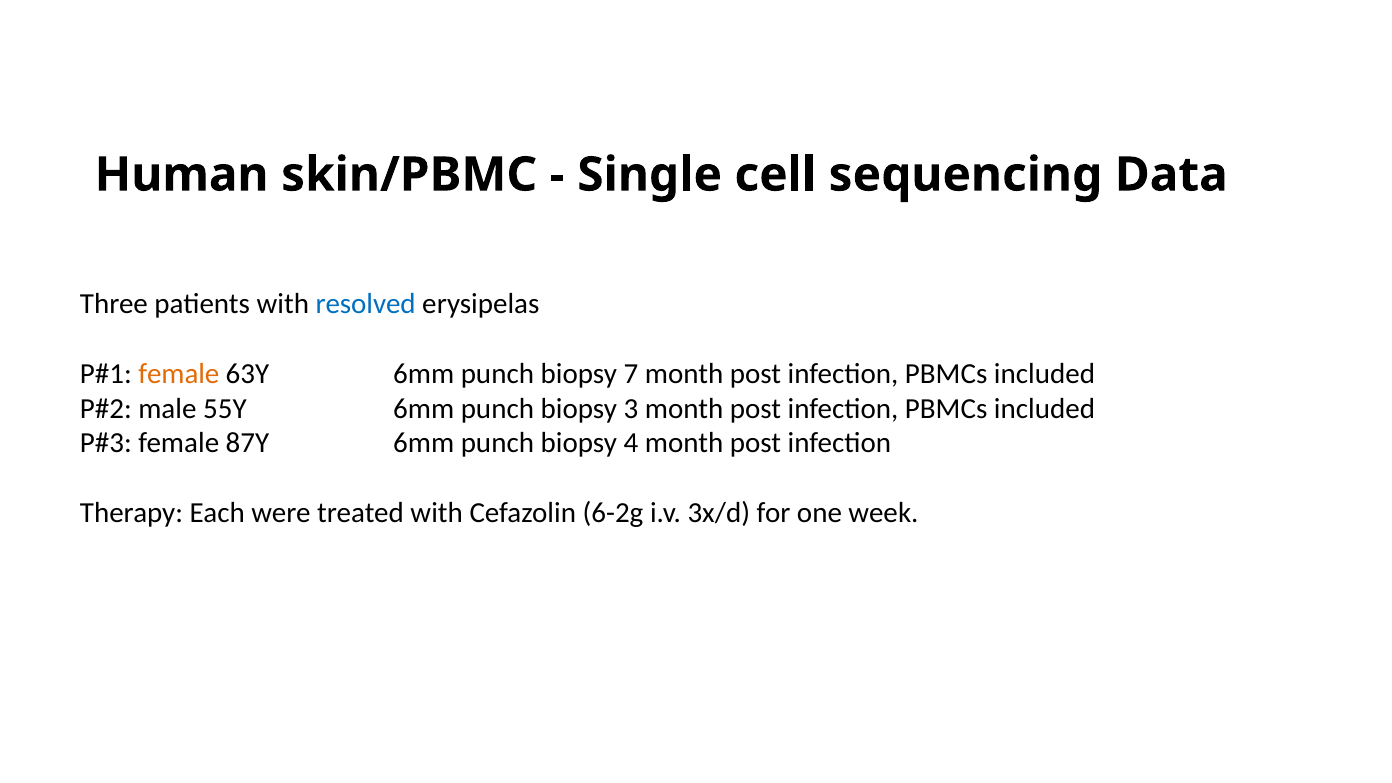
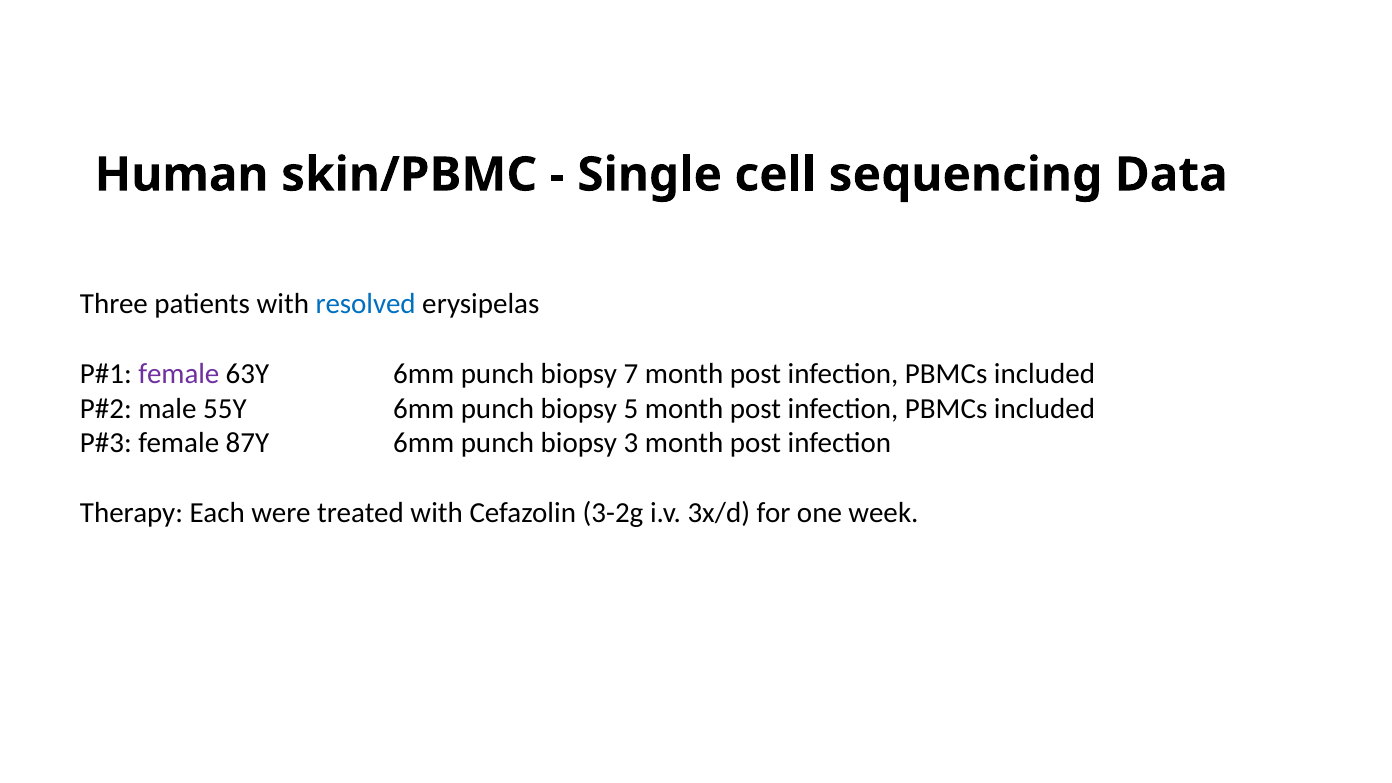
female at (179, 374) colour: orange -> purple
3: 3 -> 5
4: 4 -> 3
6-2g: 6-2g -> 3-2g
